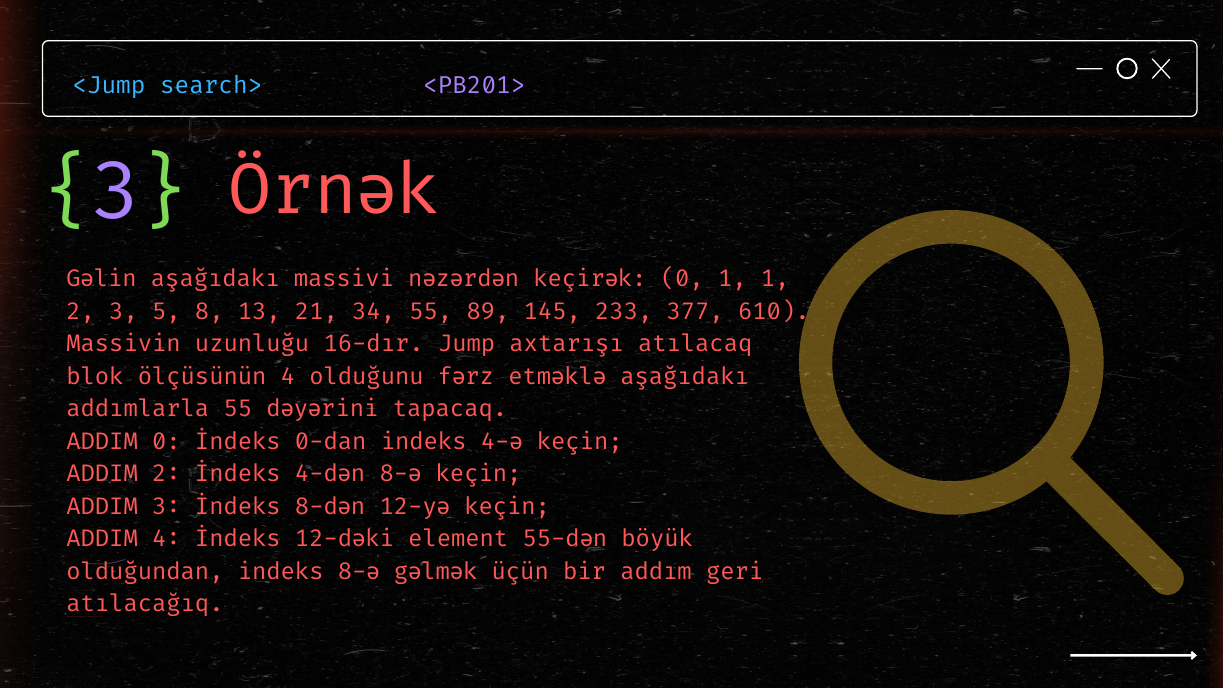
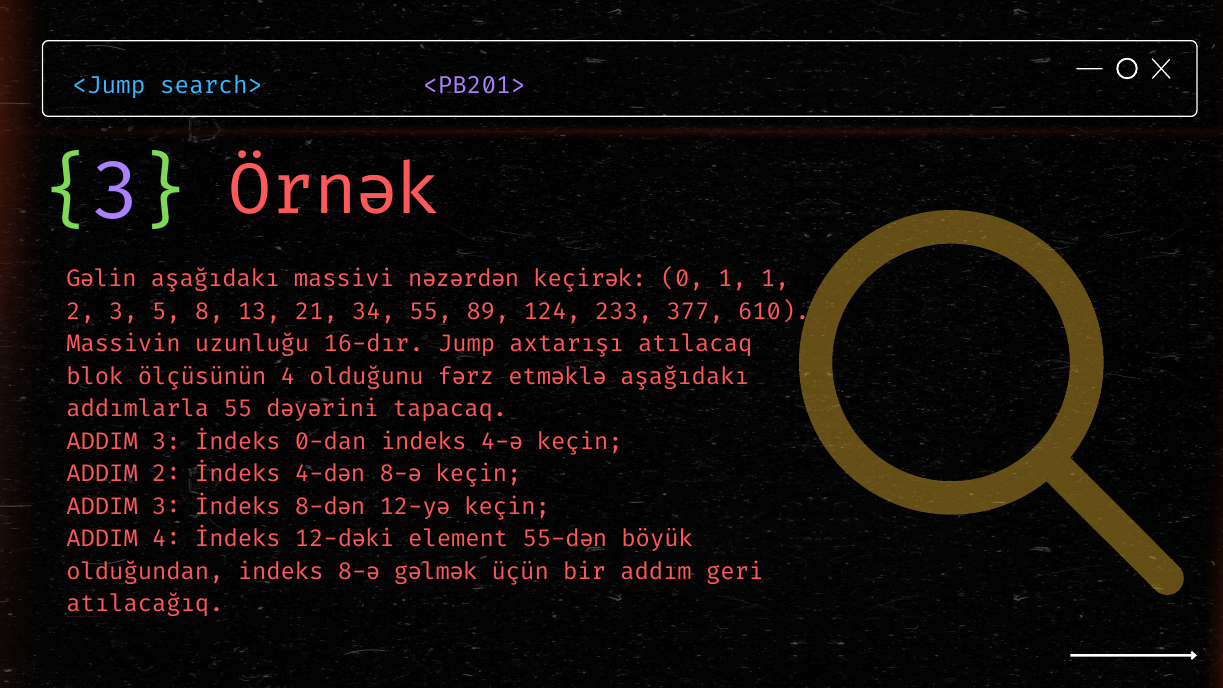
145: 145 -> 124
0 at (166, 442): 0 -> 3
